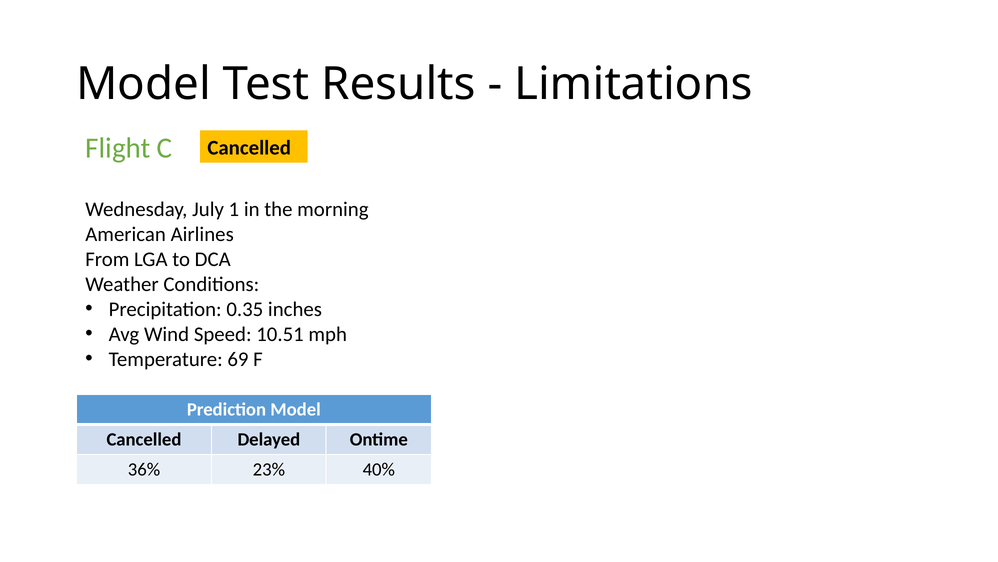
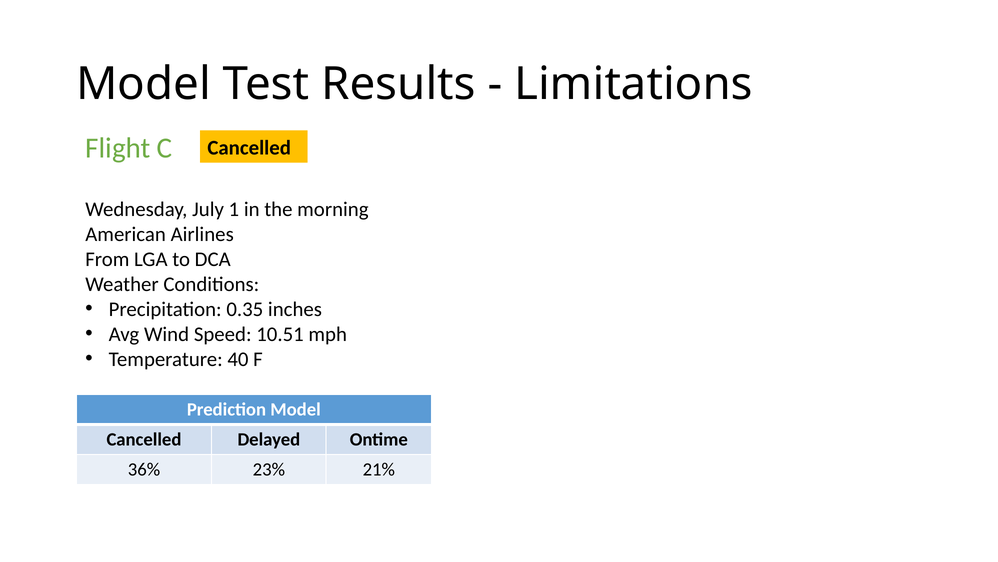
69: 69 -> 40
40%: 40% -> 21%
